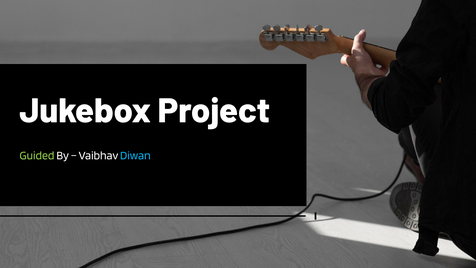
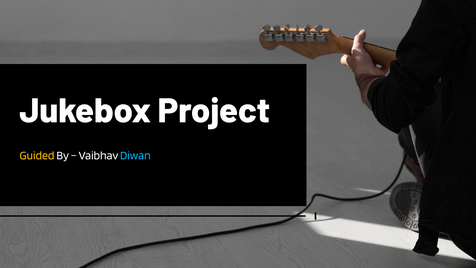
Guided colour: light green -> yellow
